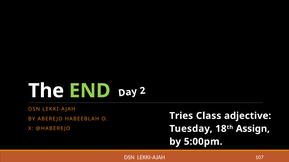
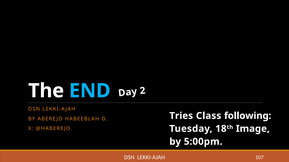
END colour: light green -> light blue
adjective: adjective -> following
Assign: Assign -> Image
